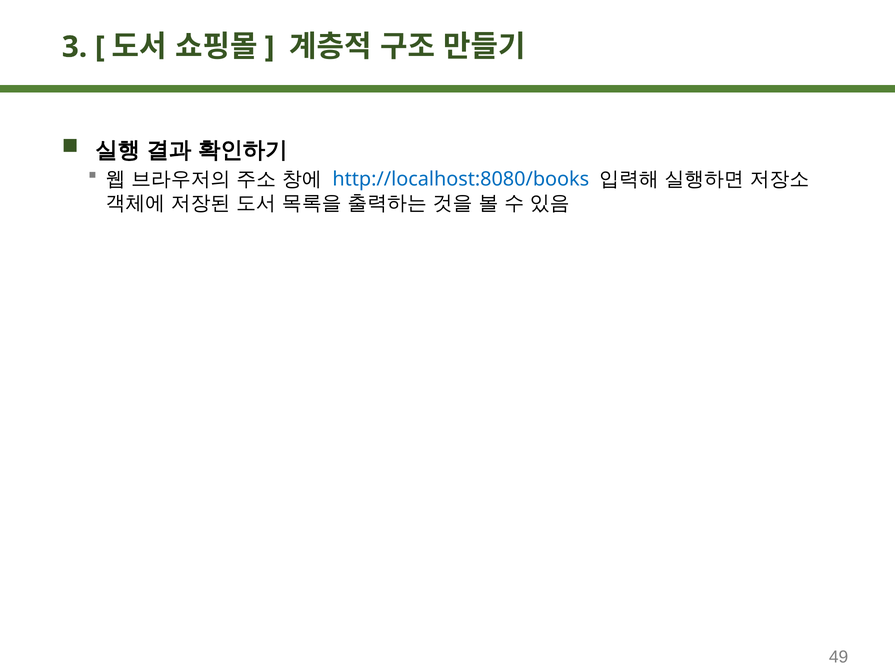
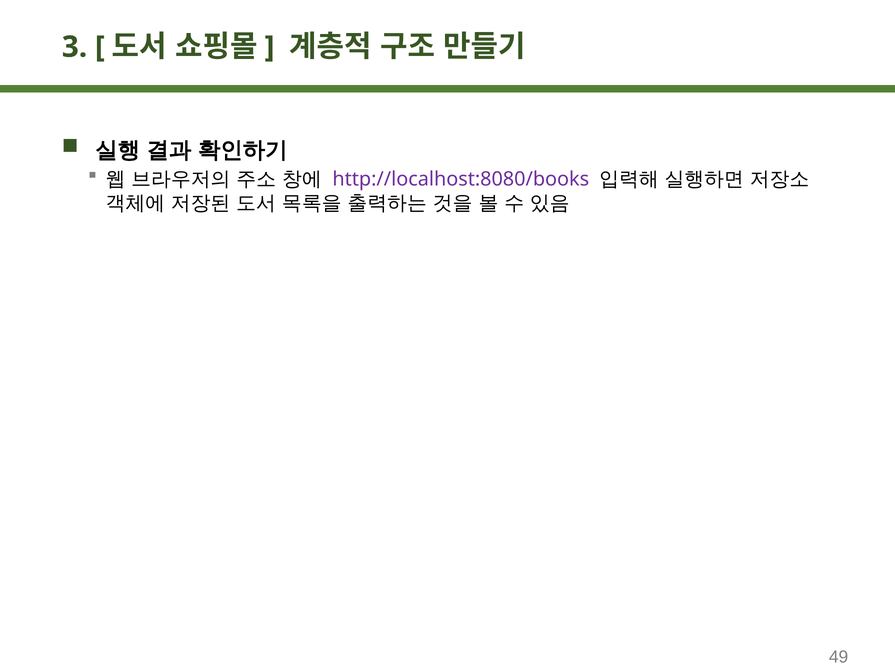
http://localhost:8080/books colour: blue -> purple
